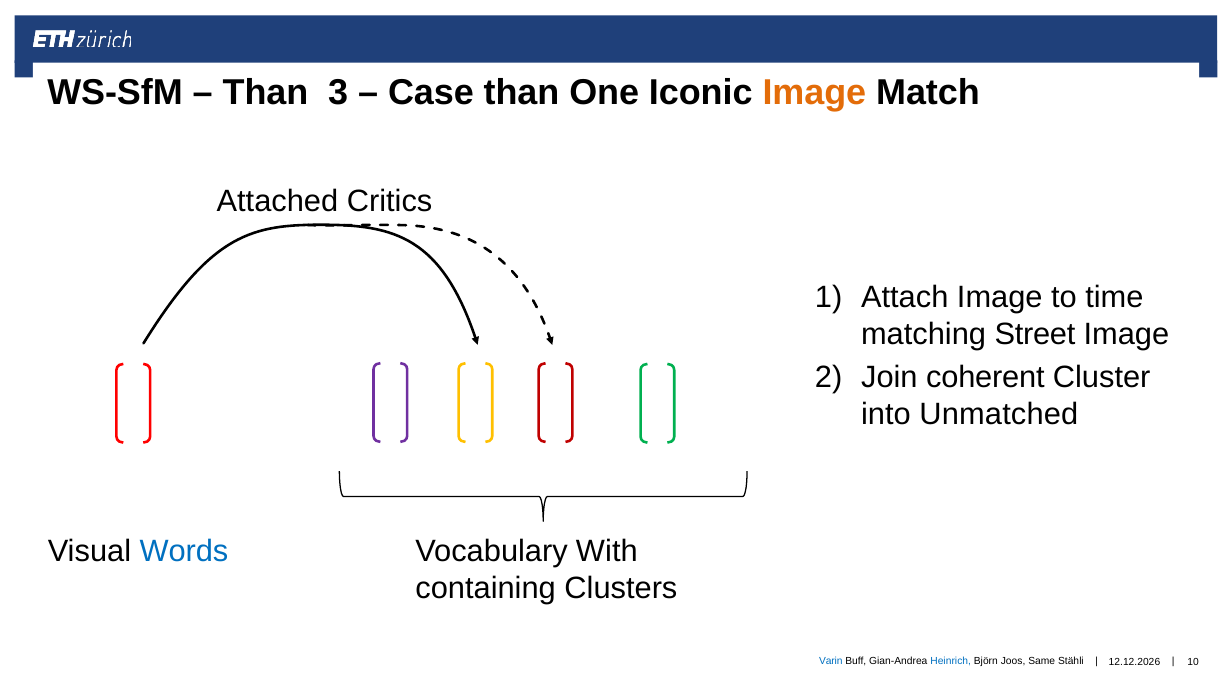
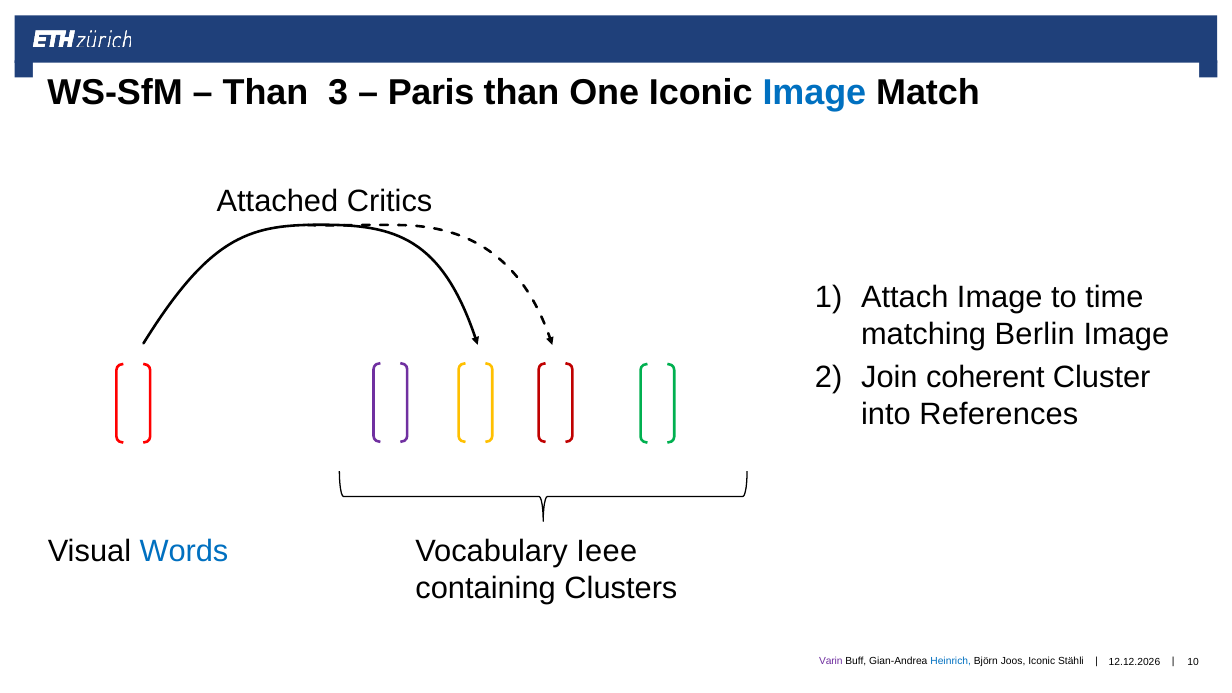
Case: Case -> Paris
Image at (814, 92) colour: orange -> blue
Street: Street -> Berlin
Unmatched: Unmatched -> References
With: With -> Ieee
Varin colour: blue -> purple
Joos Same: Same -> Iconic
